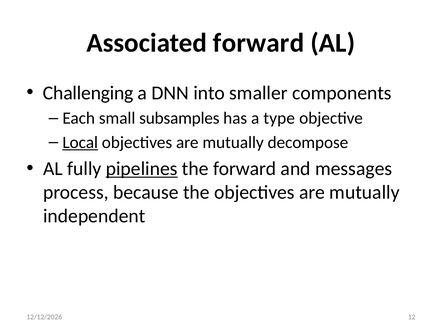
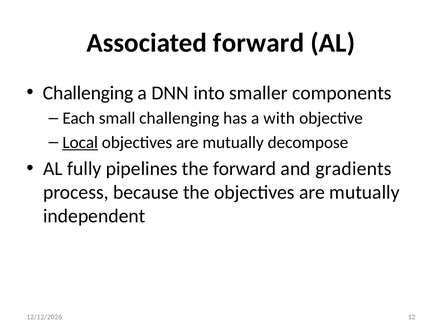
small subsamples: subsamples -> challenging
type: type -> with
pipelines underline: present -> none
messages: messages -> gradients
